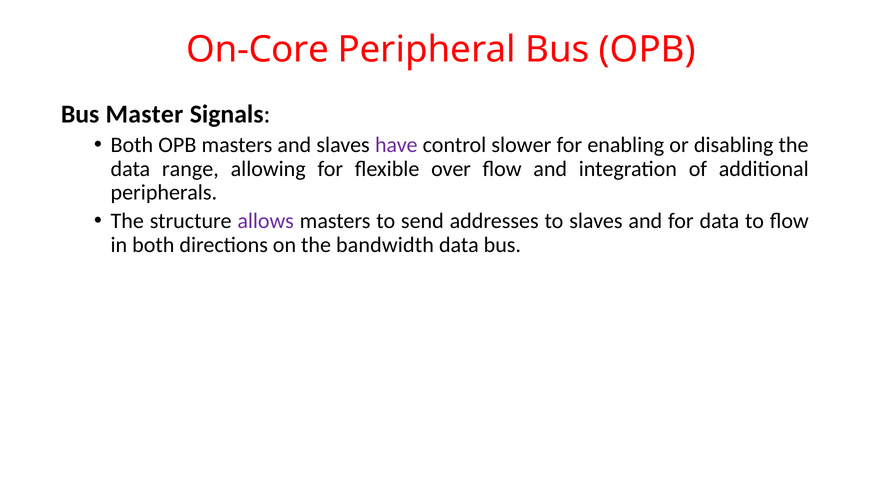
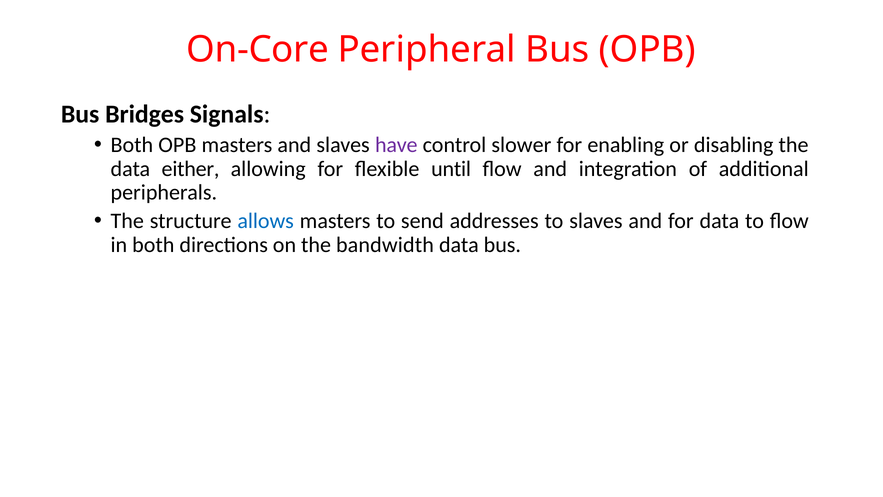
Master: Master -> Bridges
range: range -> either
over: over -> until
allows colour: purple -> blue
